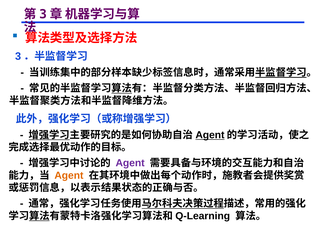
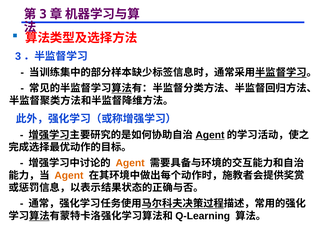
Agent at (130, 163) colour: purple -> orange
